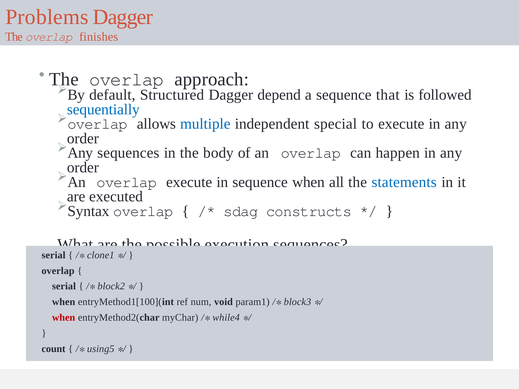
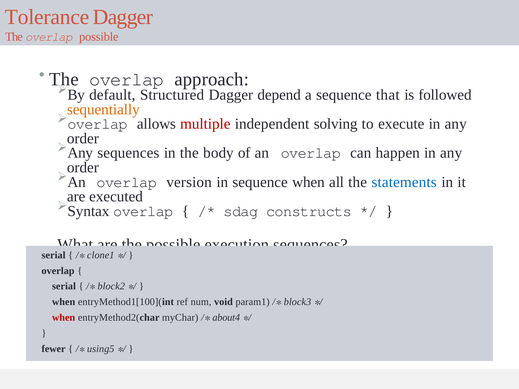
Problems: Problems -> Tolerance
overlap finishes: finishes -> possible
sequentially colour: blue -> orange
multiple colour: blue -> red
special: special -> solving
overlap execute: execute -> version
while4: while4 -> about4
count: count -> fewer
